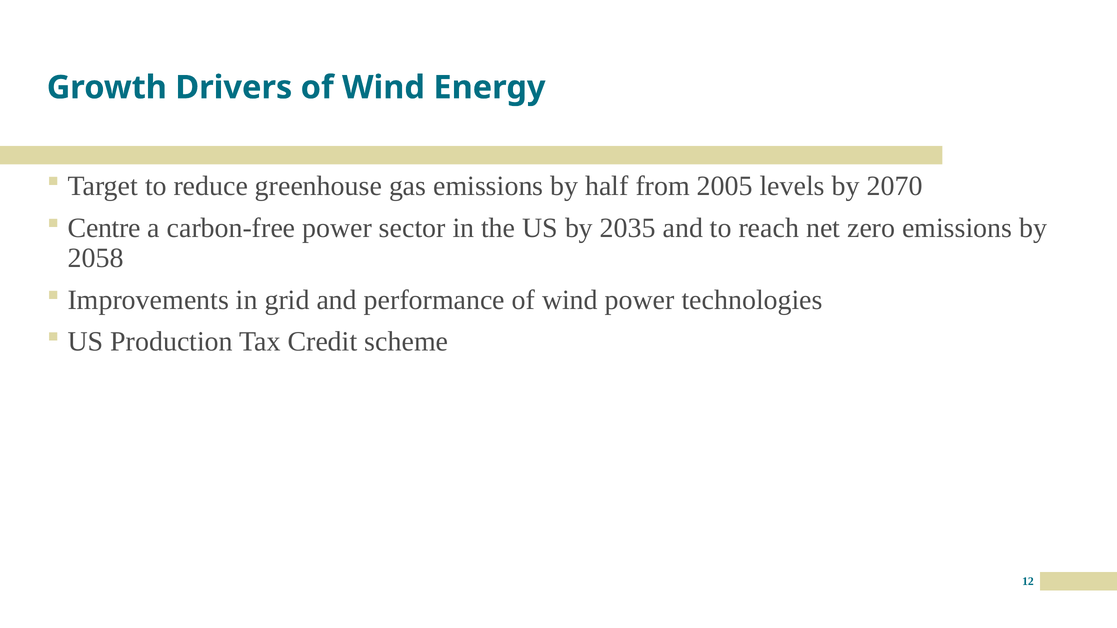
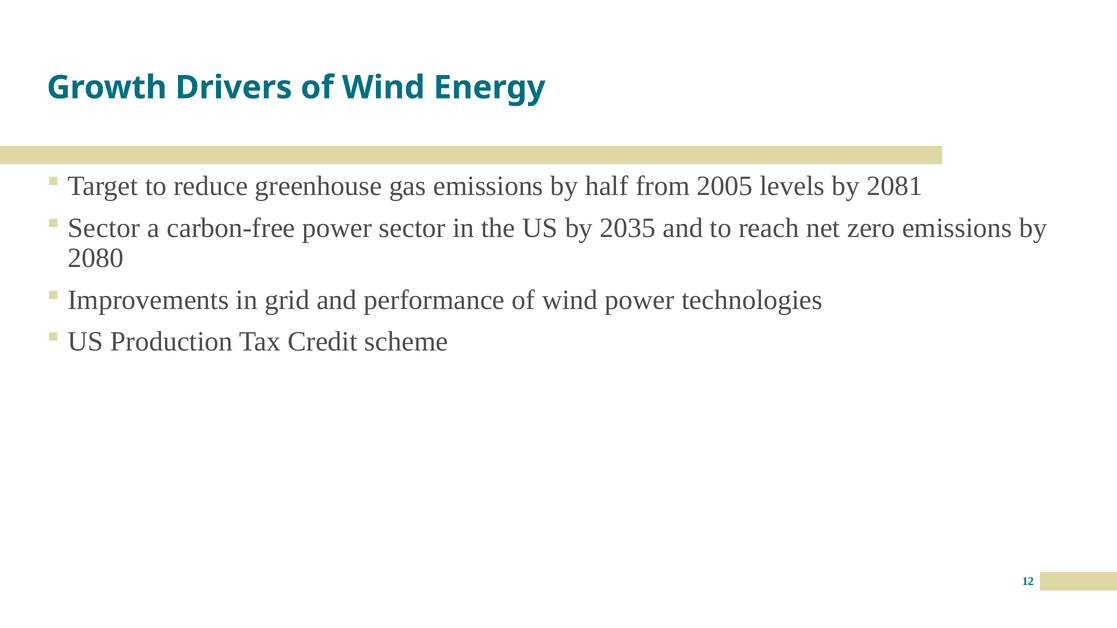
2070: 2070 -> 2081
Centre at (104, 228): Centre -> Sector
2058: 2058 -> 2080
